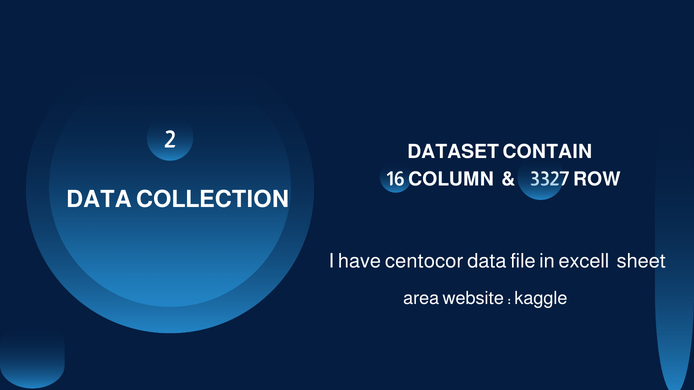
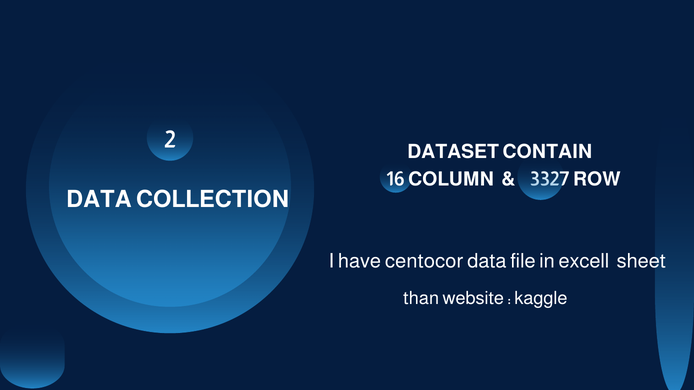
area: area -> than
